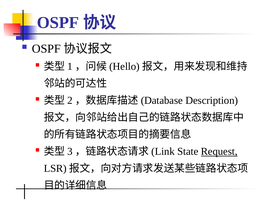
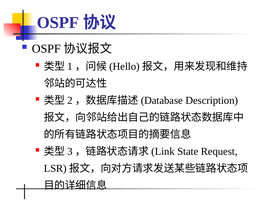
Request underline: present -> none
